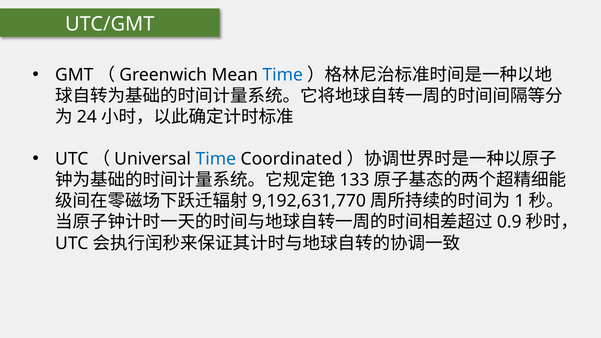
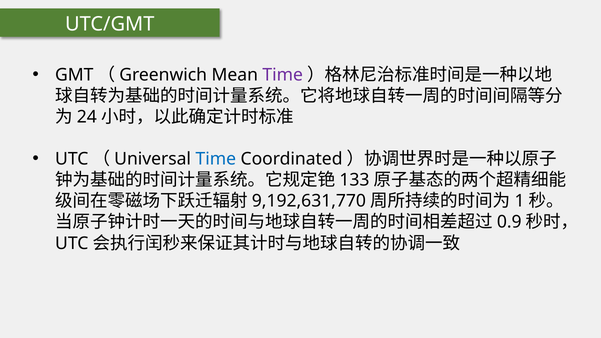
Time at (283, 75) colour: blue -> purple
